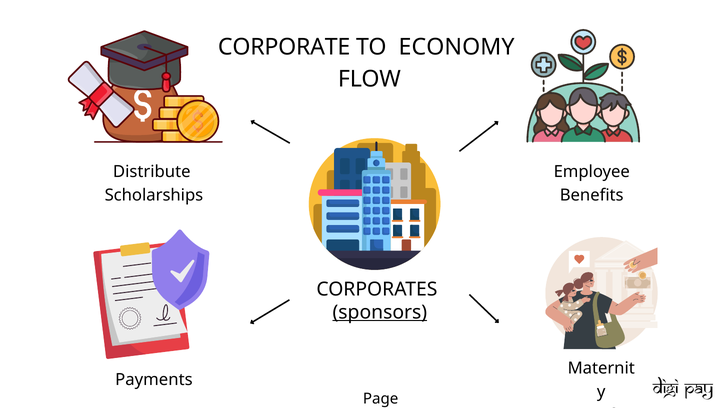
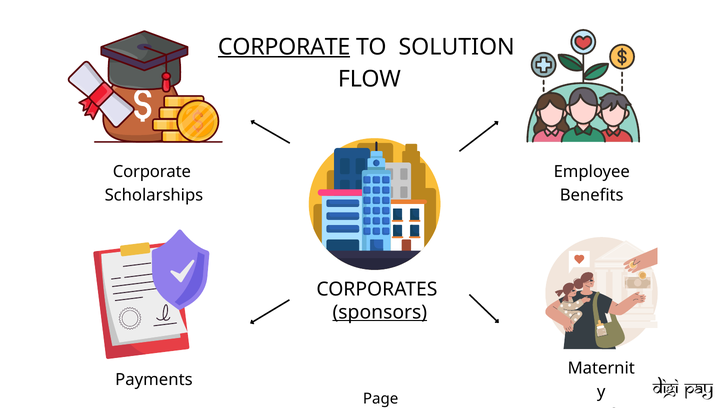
CORPORATE at (284, 47) underline: none -> present
ECONOMY: ECONOMY -> SOLUTION
Distribute at (152, 172): Distribute -> Corporate
